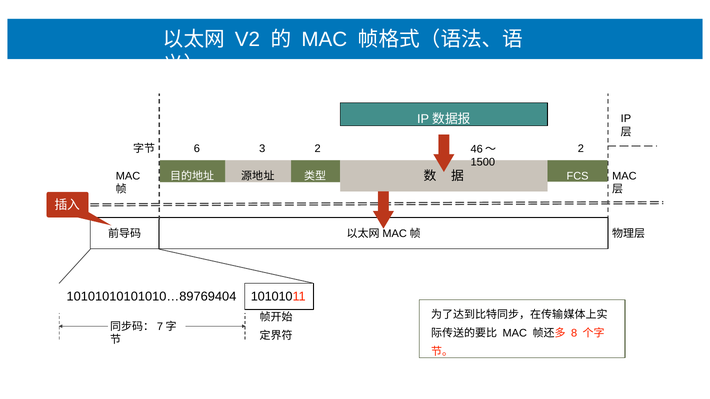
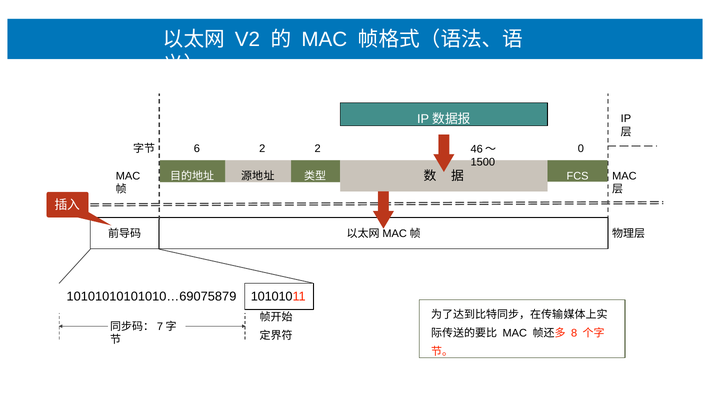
6 3: 3 -> 2
2 2: 2 -> 0
10101010101010…89769404: 10101010101010…89769404 -> 10101010101010…69075879
